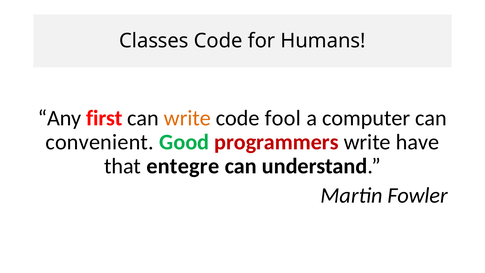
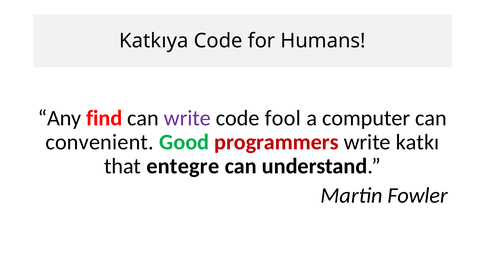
Classes: Classes -> Katkıya
first: first -> find
write at (187, 118) colour: orange -> purple
have: have -> katkı
